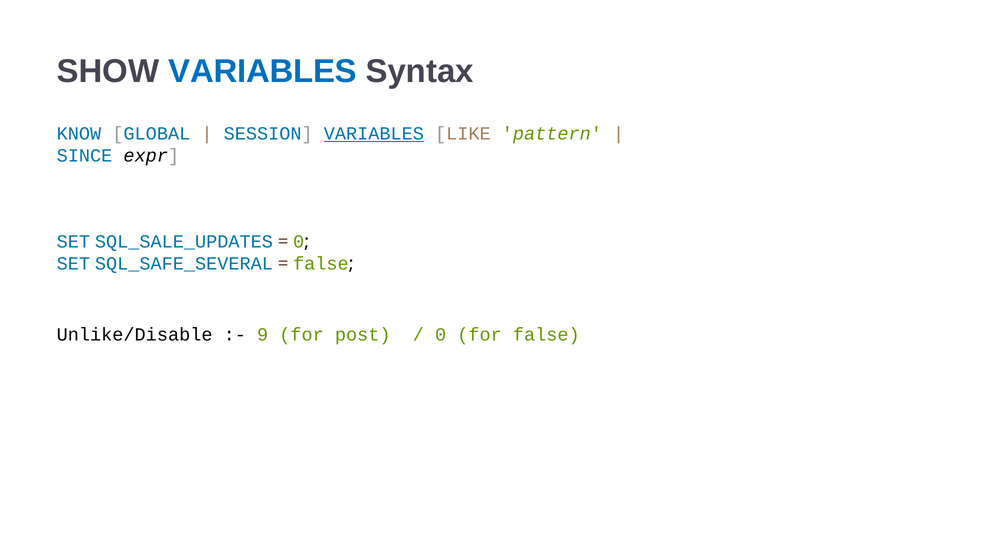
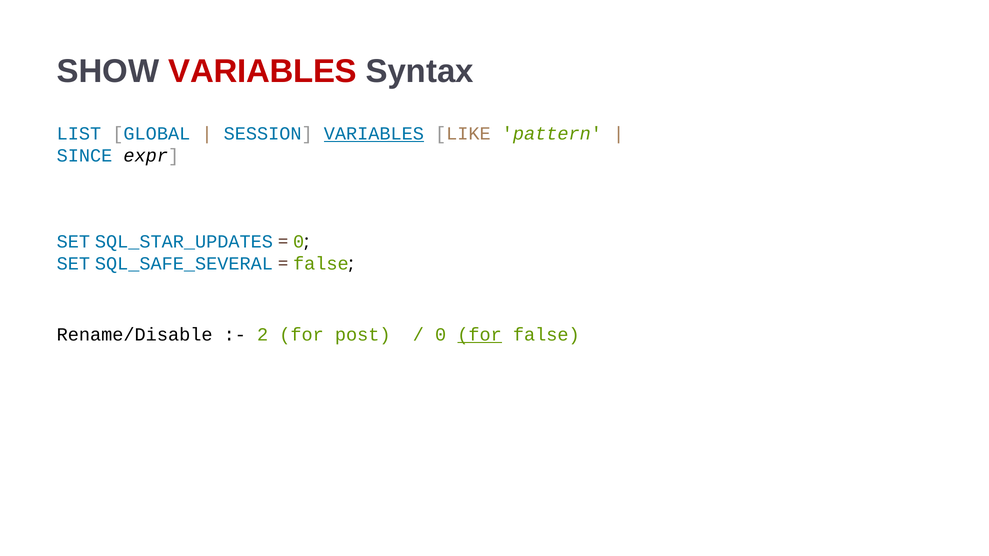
VARIABLES at (263, 72) colour: blue -> red
KNOW: KNOW -> LIST
SQL_SALE_UPDATES: SQL_SALE_UPDATES -> SQL_STAR_UPDATES
Unlike/Disable: Unlike/Disable -> Rename/Disable
9: 9 -> 2
for at (480, 335) underline: none -> present
